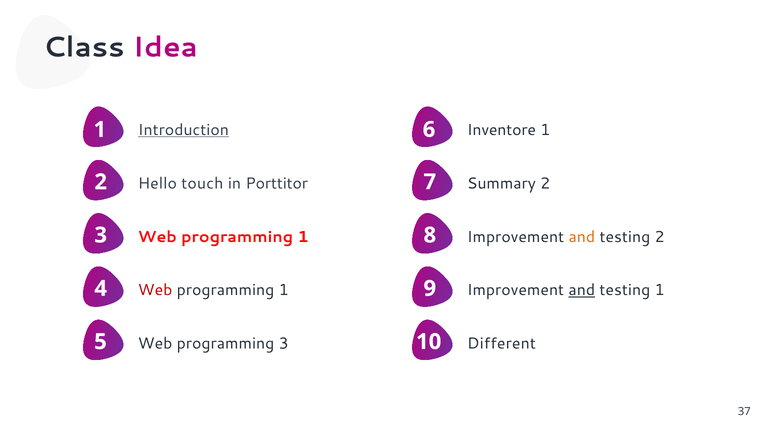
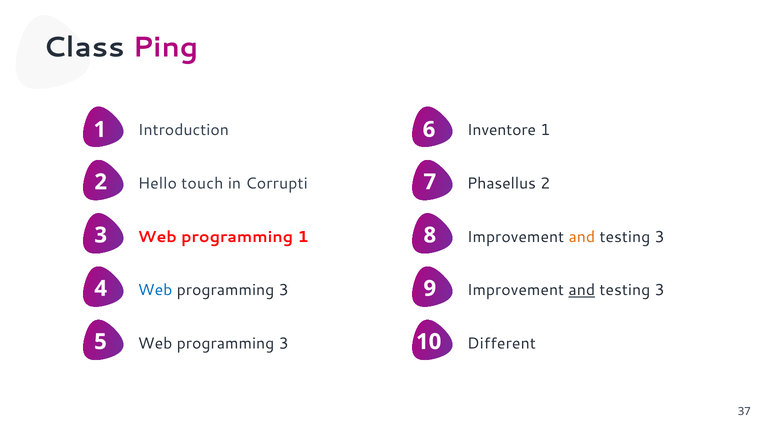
Idea: Idea -> Ping
Introduction underline: present -> none
Porttitor: Porttitor -> Corrupti
Summary: Summary -> Phasellus
2 at (660, 237): 2 -> 3
Web at (155, 291) colour: red -> blue
1 at (284, 291): 1 -> 3
1 at (660, 291): 1 -> 3
